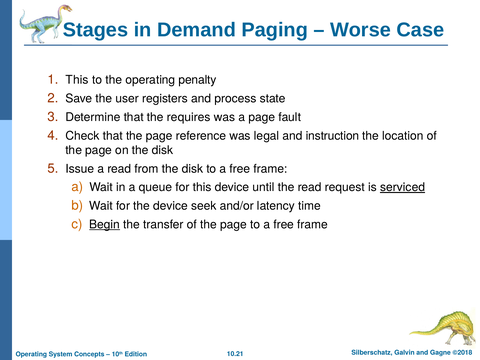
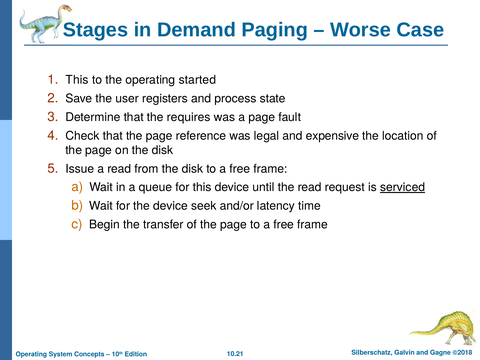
penalty: penalty -> started
instruction: instruction -> expensive
Begin underline: present -> none
